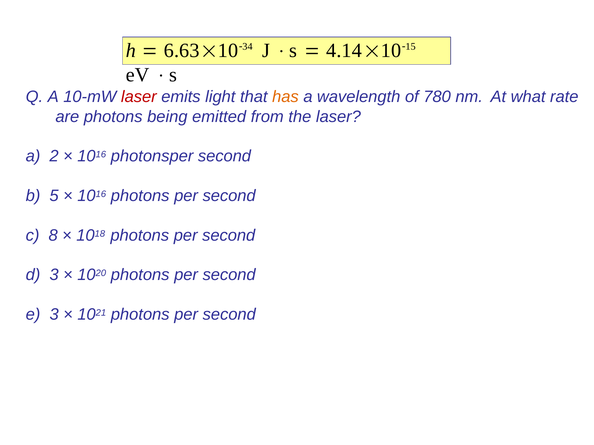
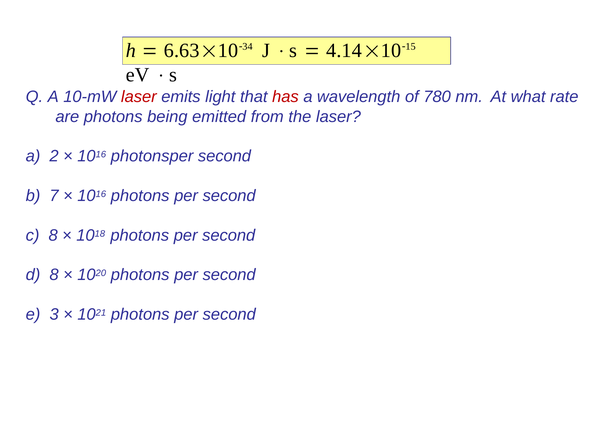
has colour: orange -> red
5: 5 -> 7
3 at (54, 275): 3 -> 8
